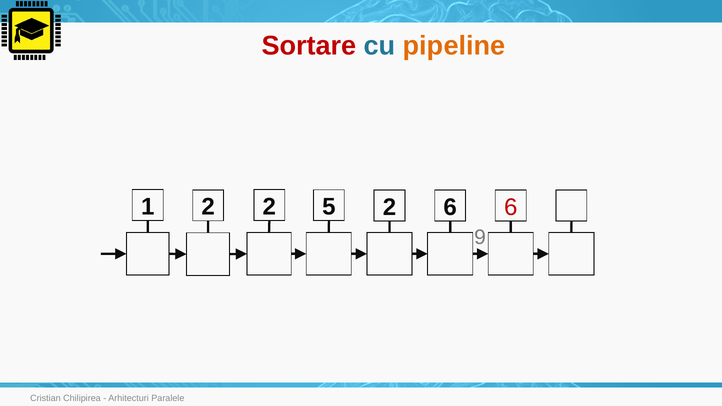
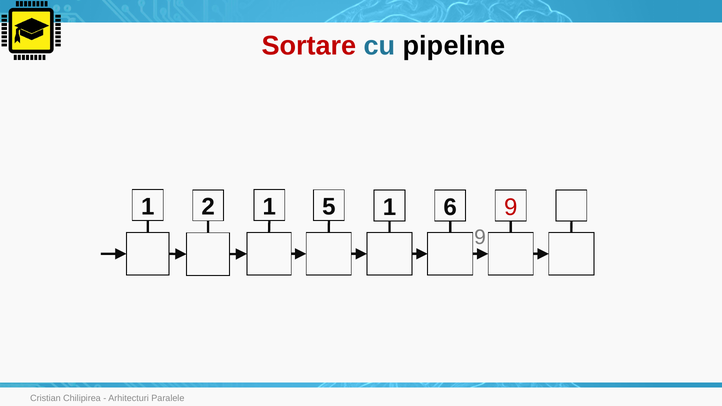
pipeline colour: orange -> black
2 2: 2 -> 1
5 2: 2 -> 1
6 6: 6 -> 9
